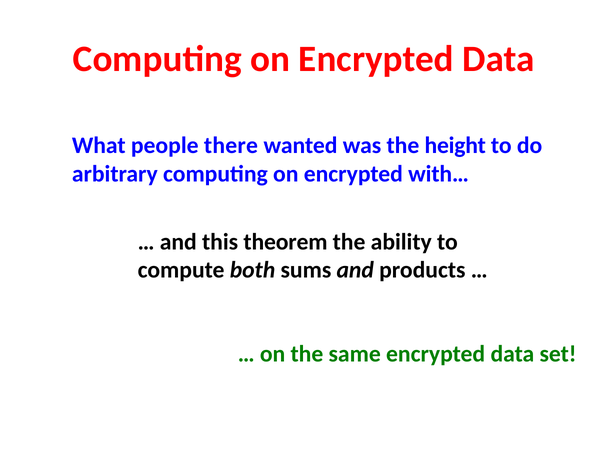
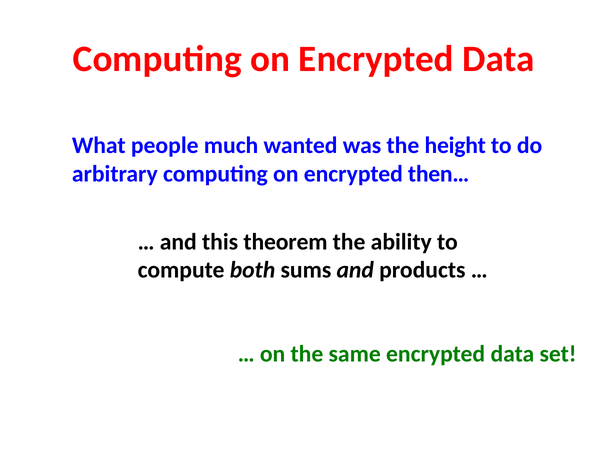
there: there -> much
with…: with… -> then…
